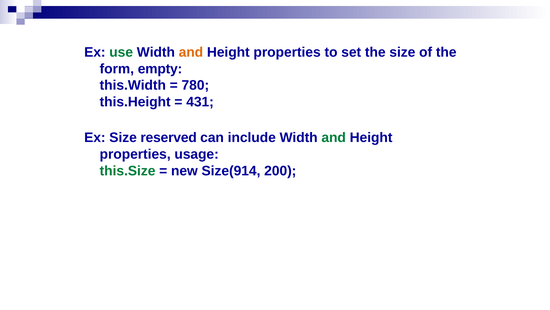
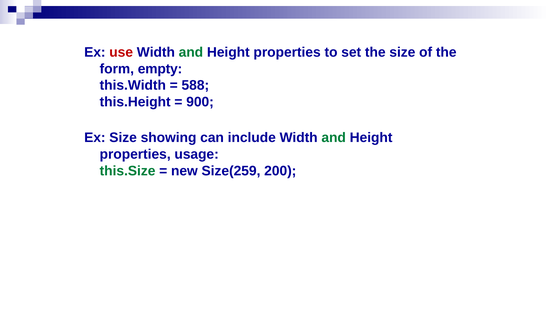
use colour: green -> red
and at (191, 52) colour: orange -> green
780: 780 -> 588
431: 431 -> 900
reserved: reserved -> showing
Size(914: Size(914 -> Size(259
